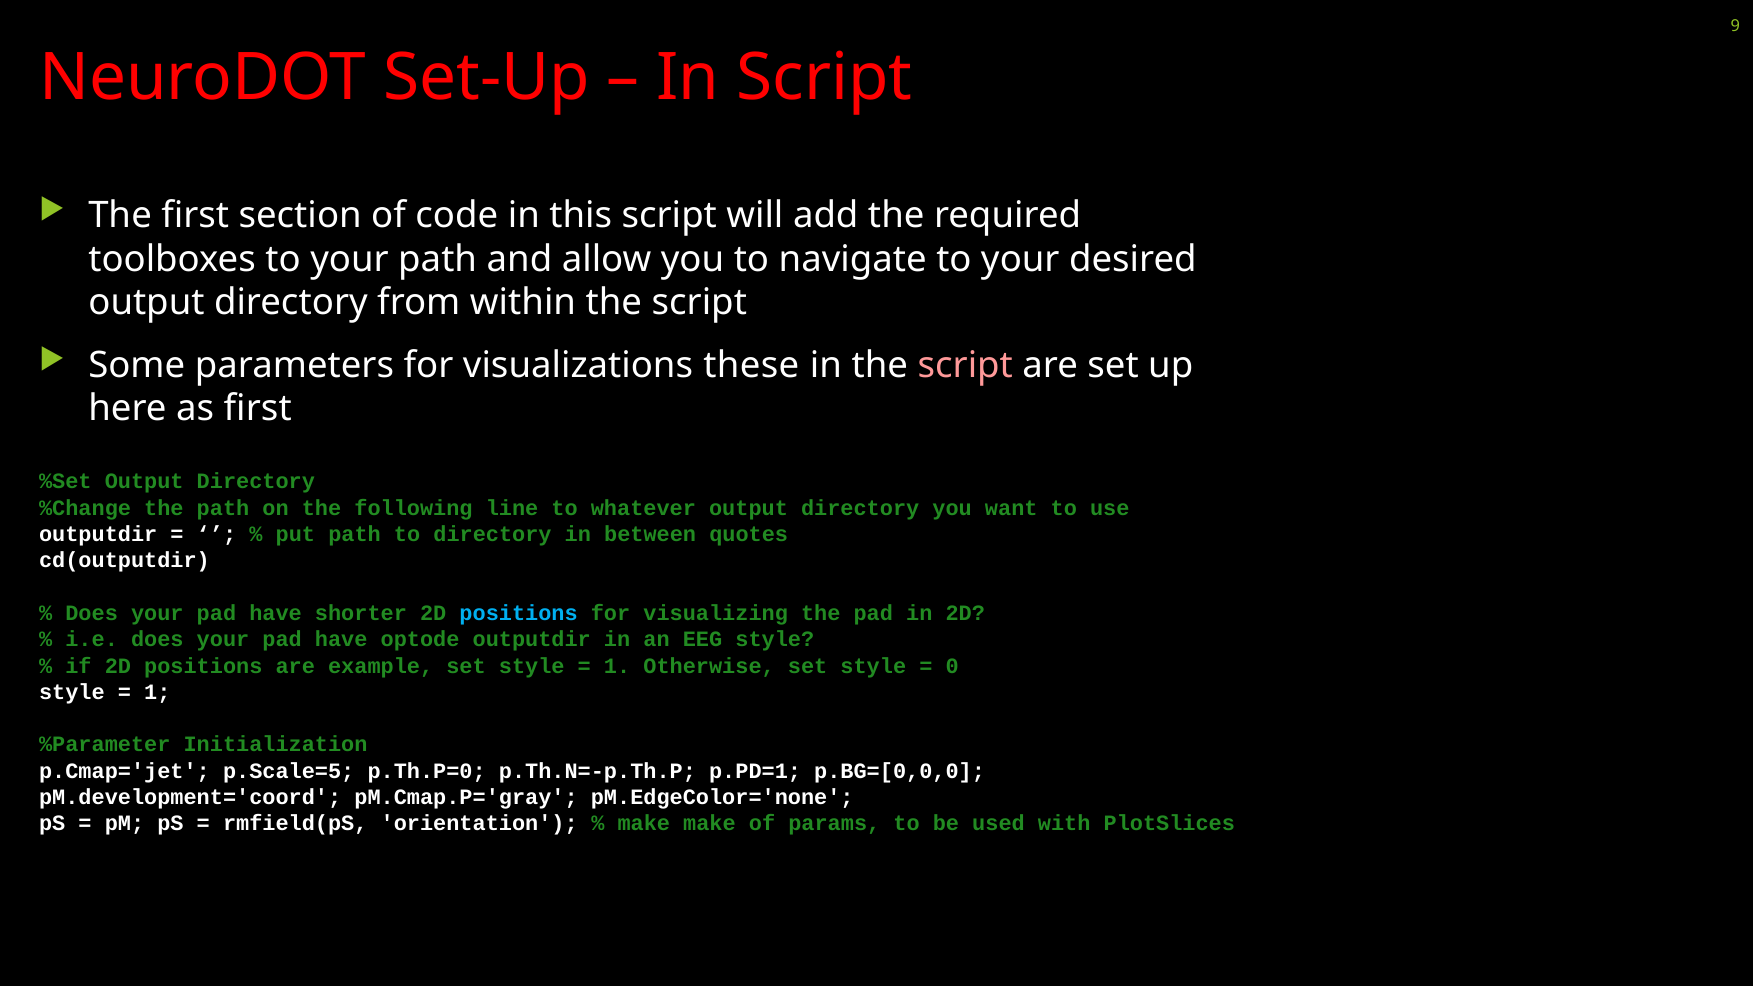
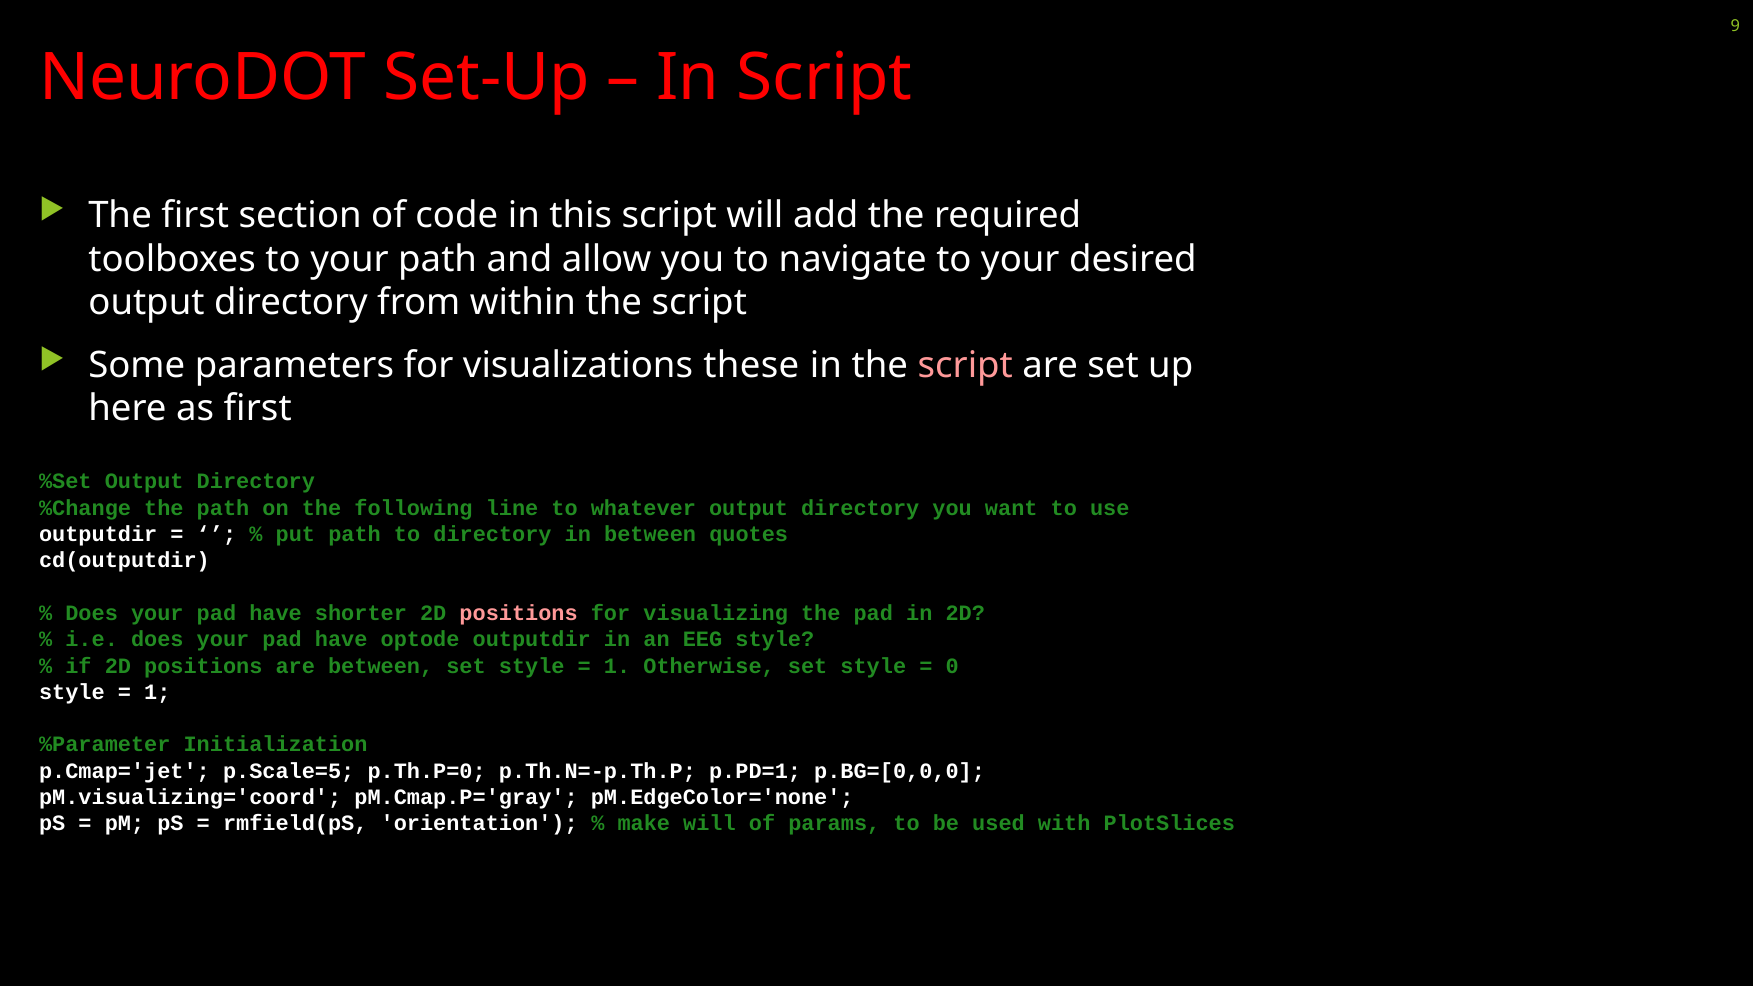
positions at (519, 613) colour: light blue -> pink
are example: example -> between
pM.development='coord: pM.development='coord -> pM.visualizing='coord
make make: make -> will
